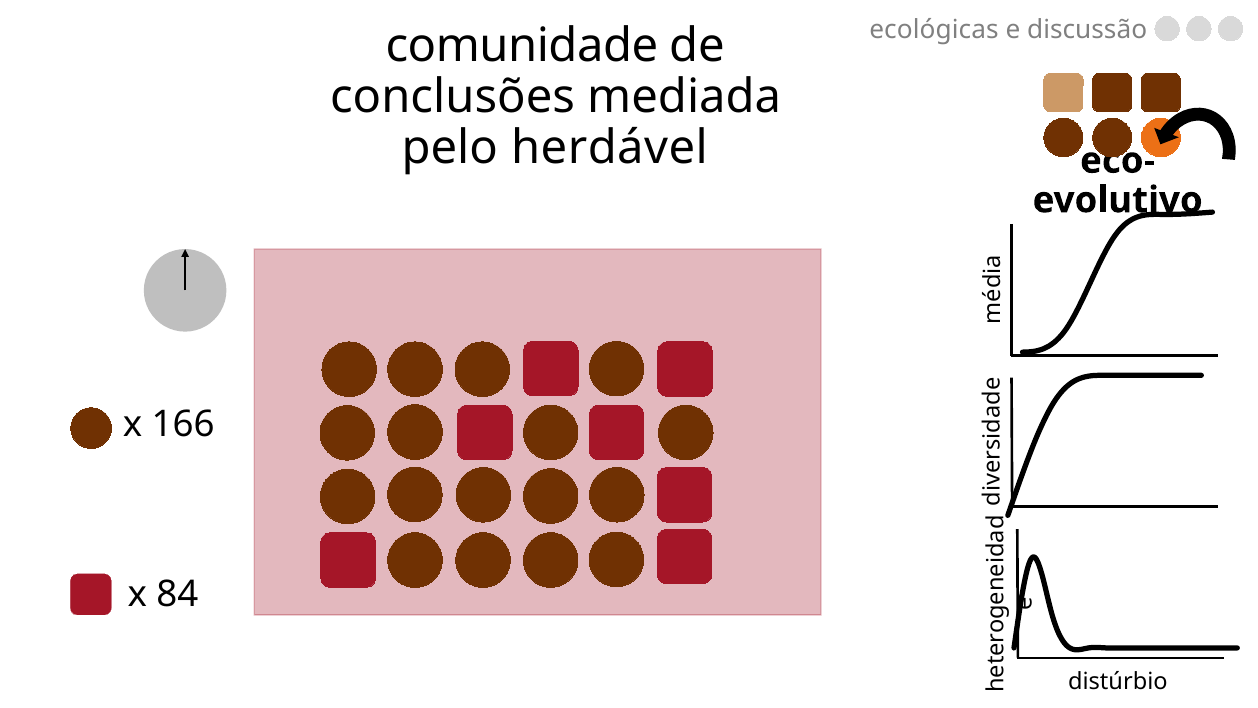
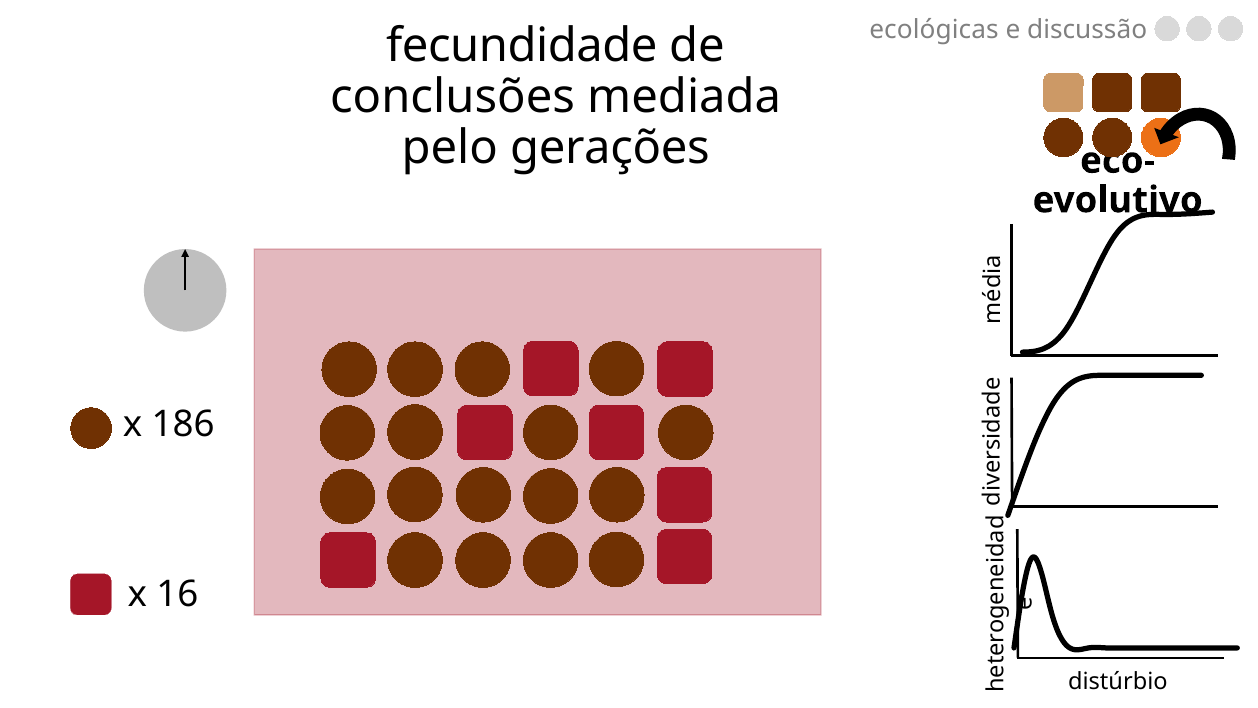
comunidade: comunidade -> fecundidade
herdável: herdável -> gerações
166: 166 -> 186
84: 84 -> 16
